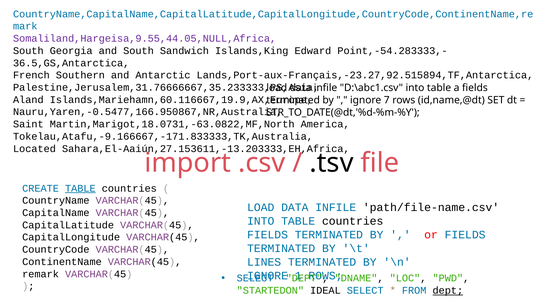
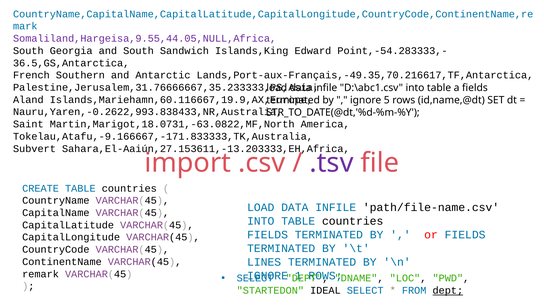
Lands,Port-aux-Français,-23.27,92.515894,TF,Antarctica: Lands,Port-aux-Français,-23.27,92.515894,TF,Antarctica -> Lands,Port-aux-Français,-49.35,70.216617,TF,Antarctica
7: 7 -> 5
Nauru,Yaren,-0.5477,166.950867,NR,Australia: Nauru,Yaren,-0.5477,166.950867,NR,Australia -> Nauru,Yaren,-0.2622,993.838433,NR,Australia
Located: Located -> Subvert
.tsv colour: black -> purple
TABLE at (80, 188) underline: present -> none
